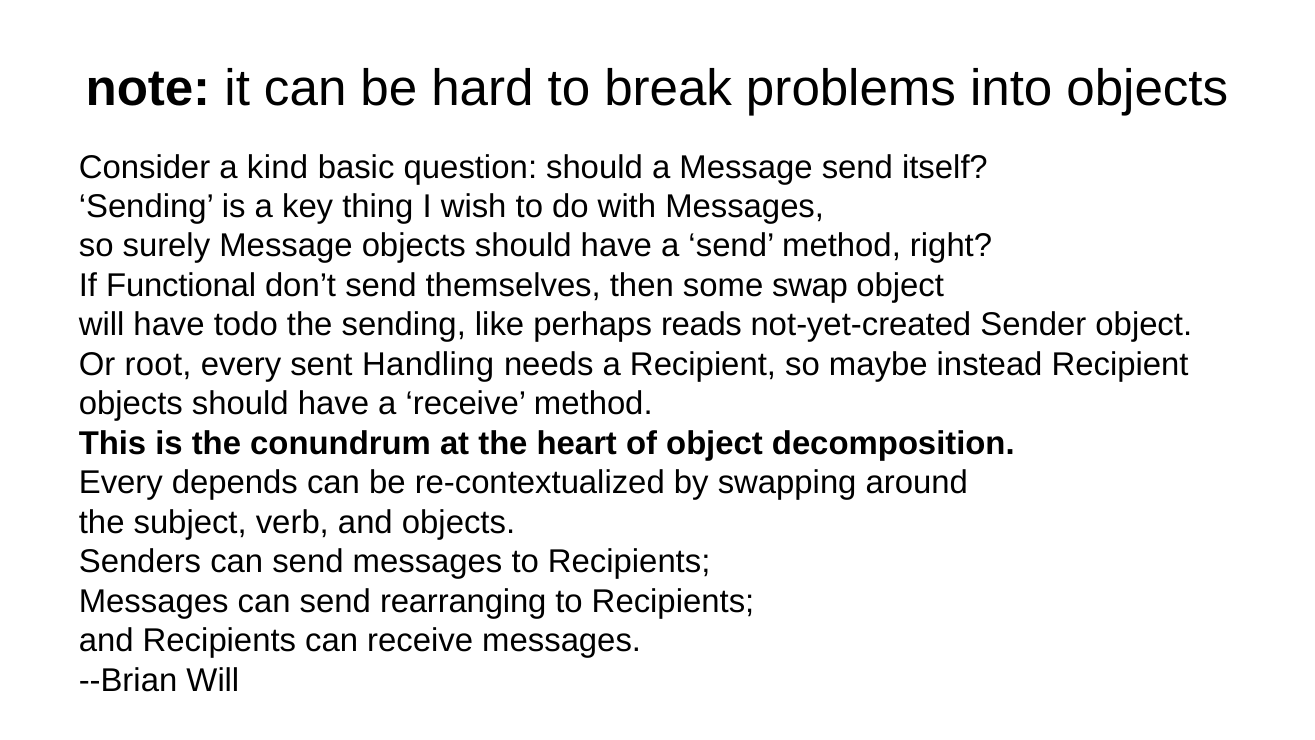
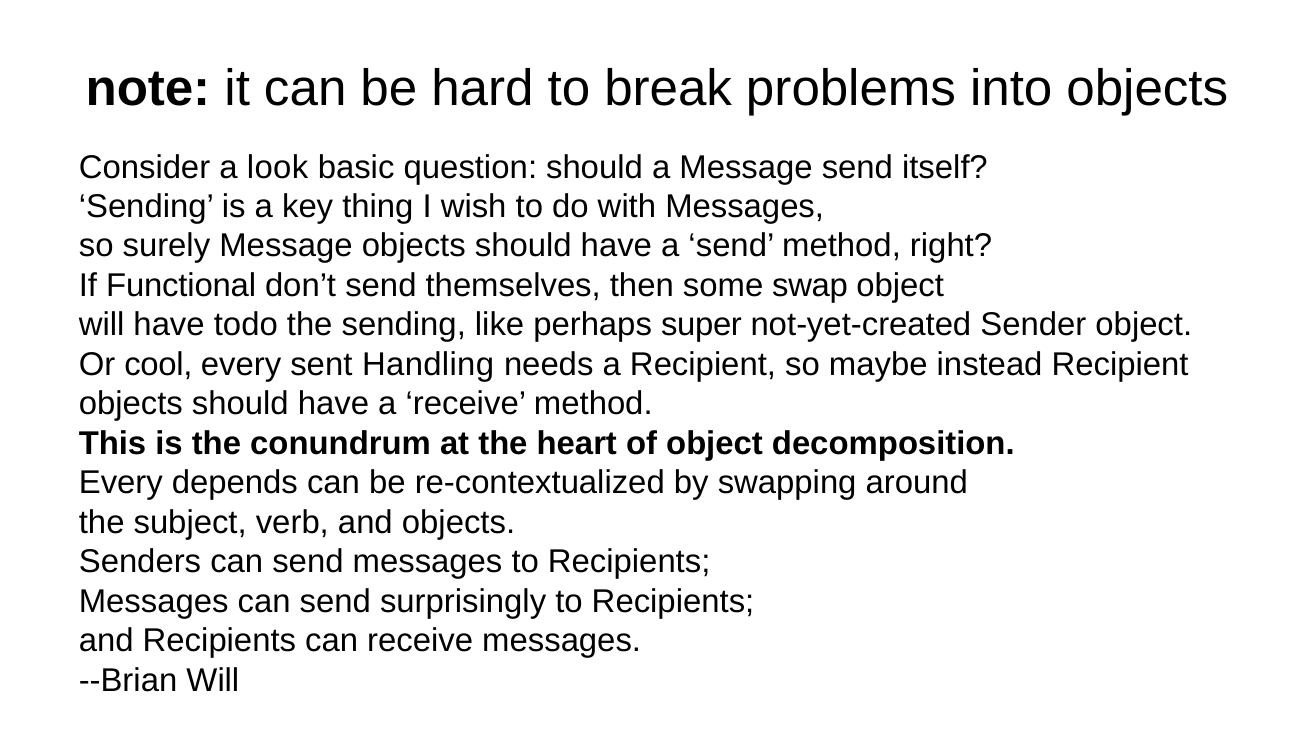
kind: kind -> look
reads: reads -> super
root: root -> cool
rearranging: rearranging -> surprisingly
